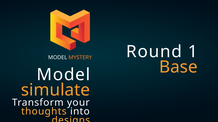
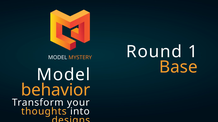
simulate: simulate -> behavior
